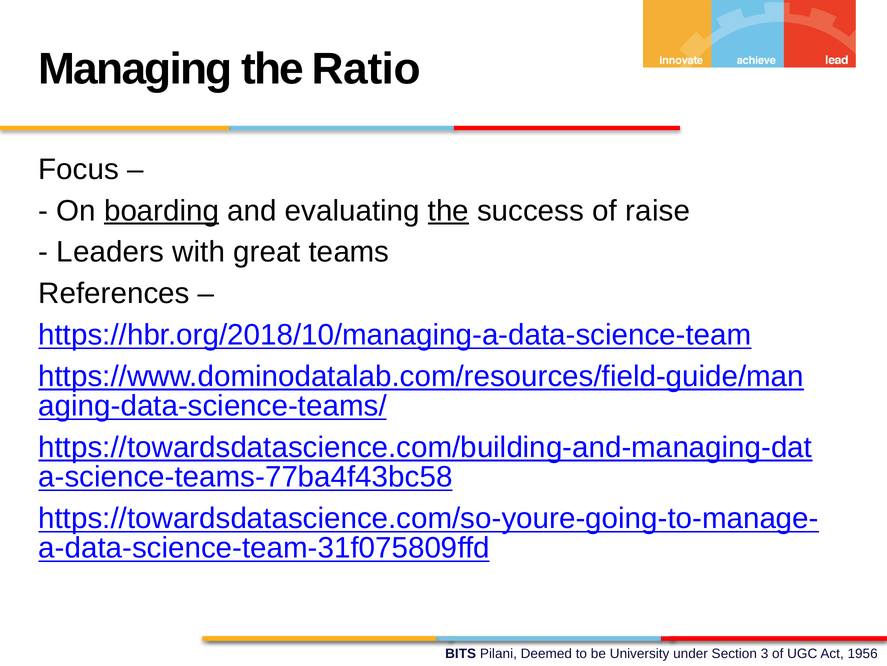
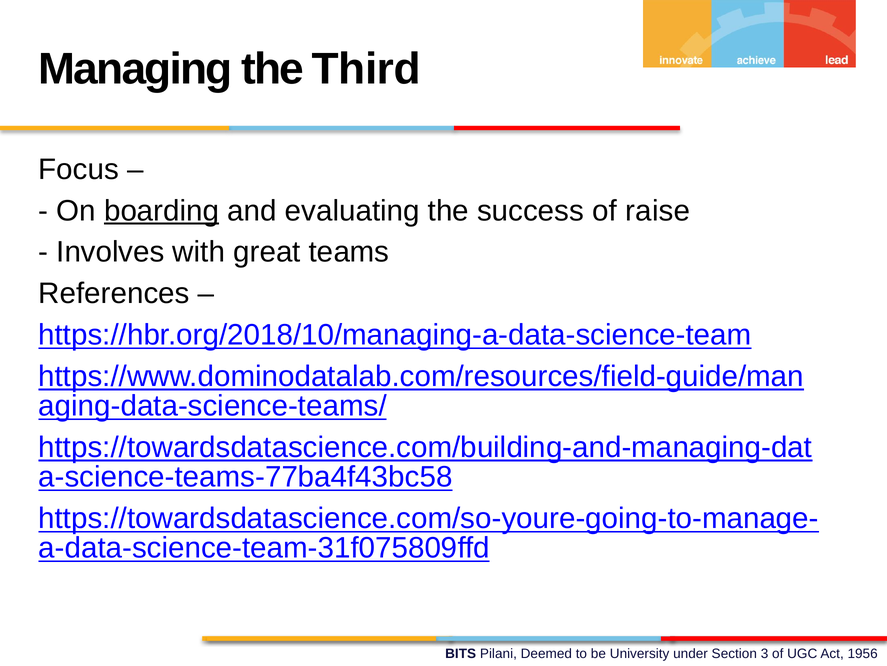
Ratio: Ratio -> Third
the at (448, 211) underline: present -> none
Leaders: Leaders -> Involves
